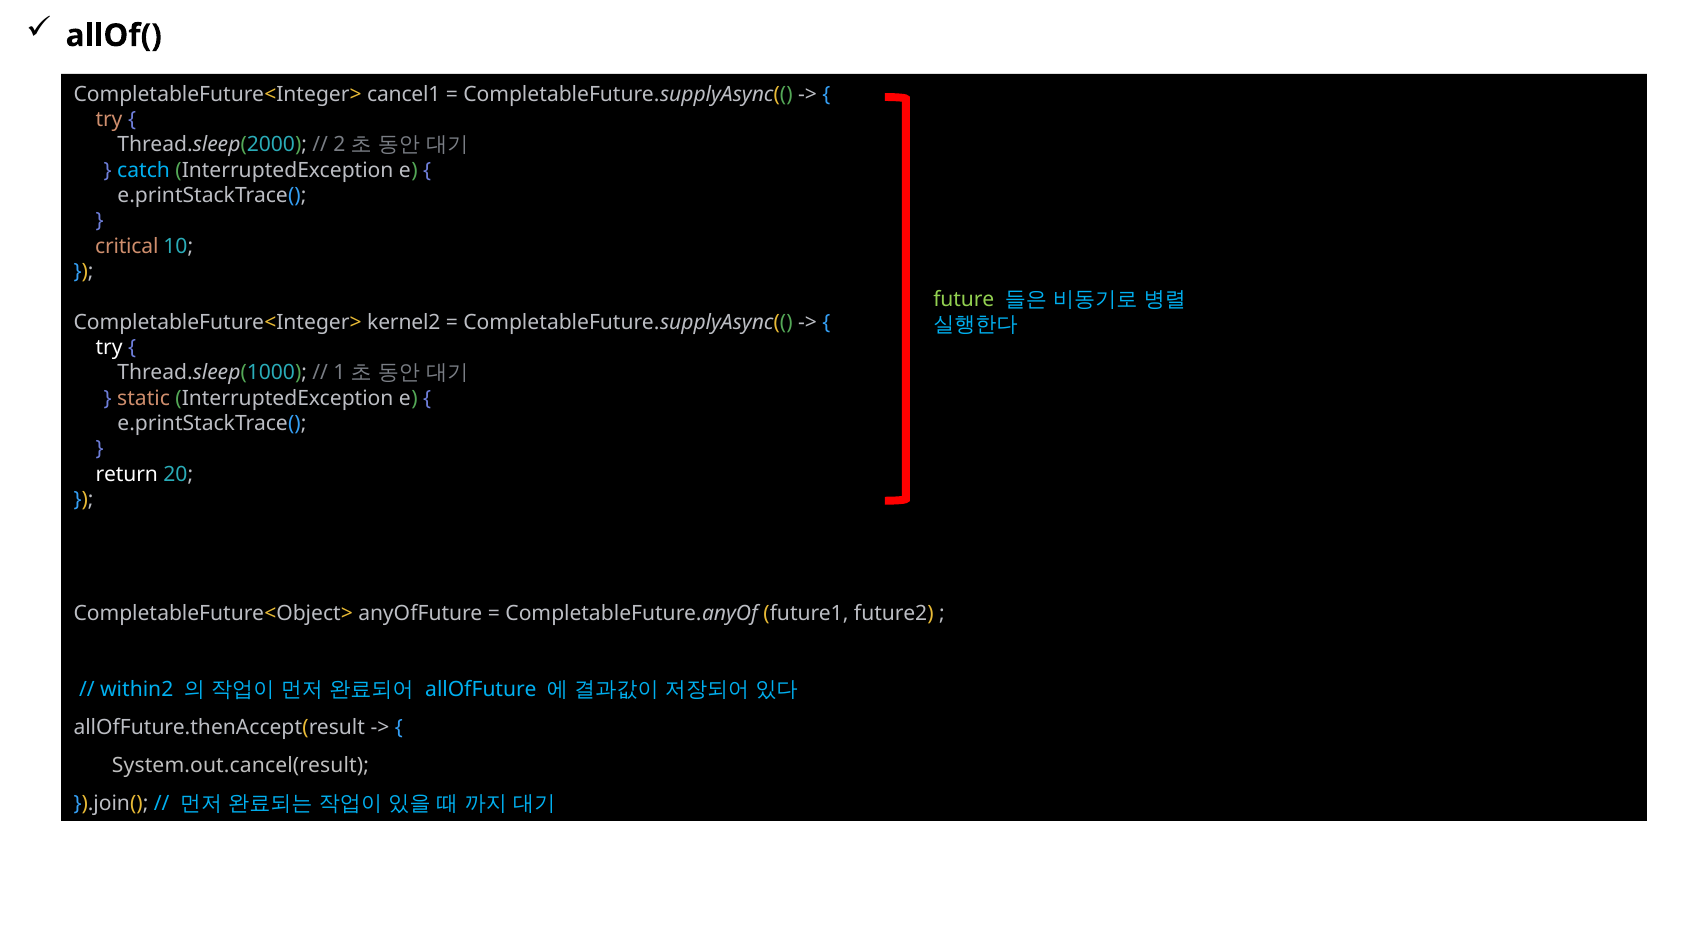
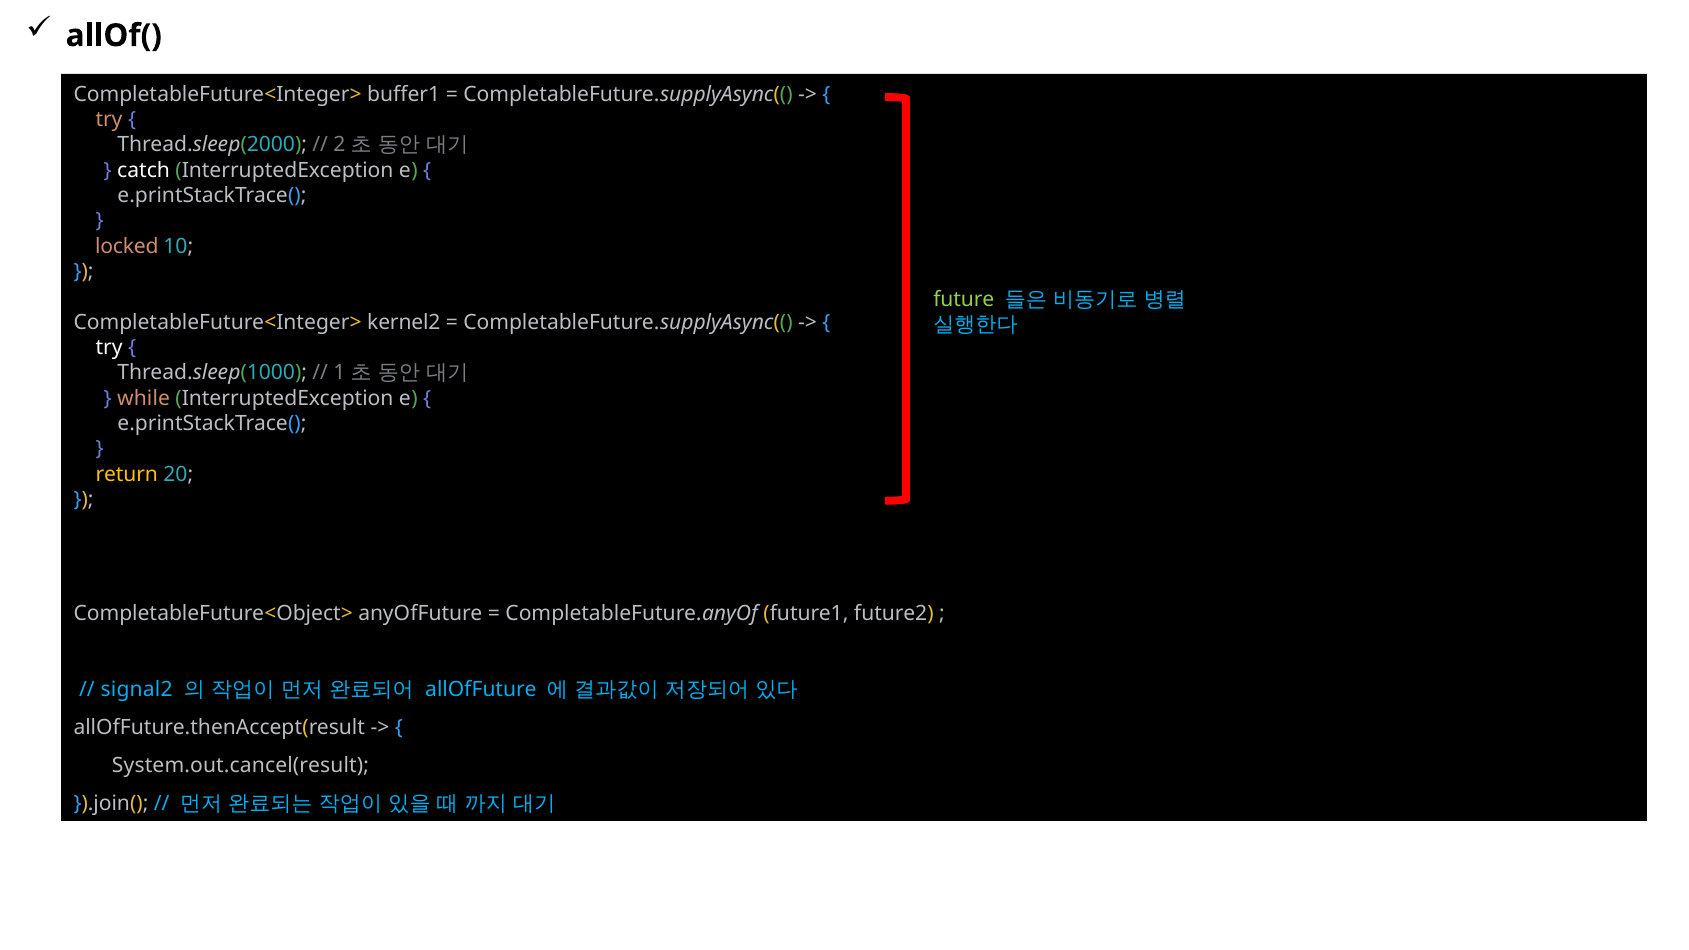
cancel1: cancel1 -> buffer1
catch colour: light blue -> white
critical: critical -> locked
static: static -> while
return colour: white -> yellow
within2: within2 -> signal2
